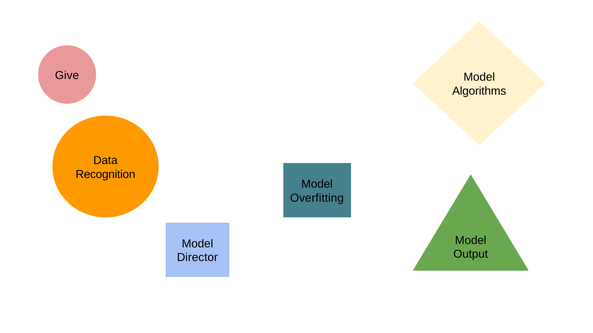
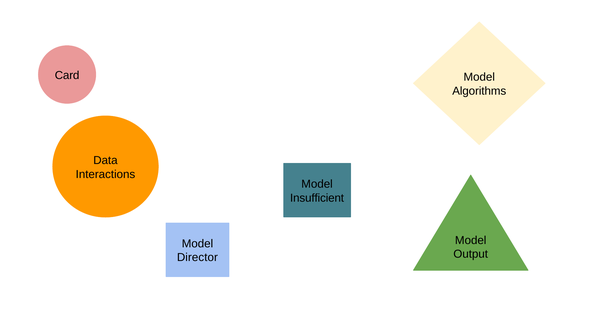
Give: Give -> Card
Recognition: Recognition -> Interactions
Overfitting: Overfitting -> Insufficient
